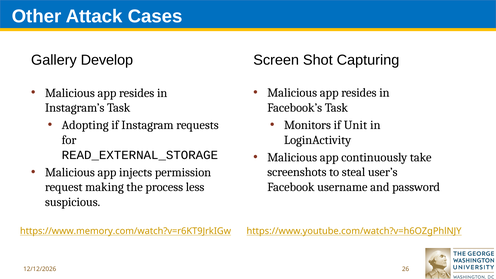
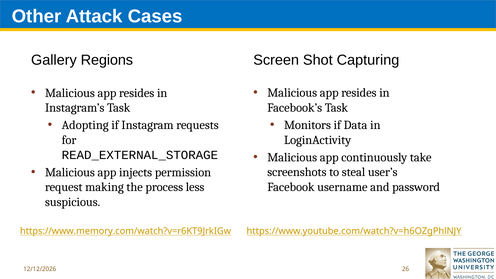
Develop: Develop -> Regions
Unit: Unit -> Data
